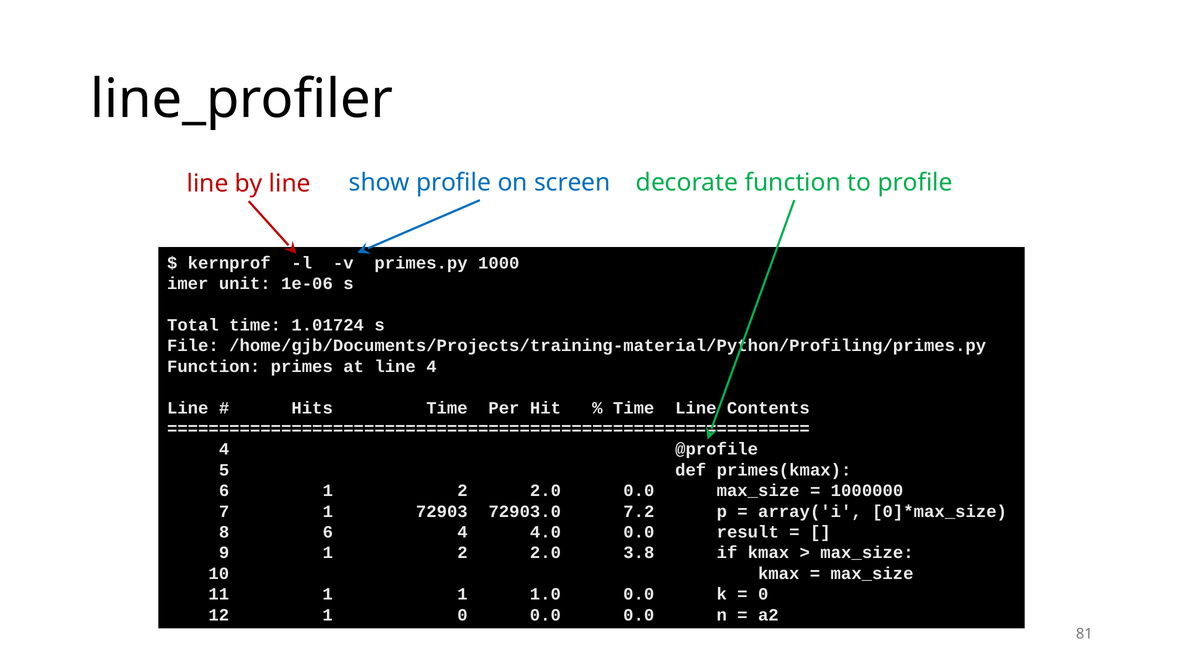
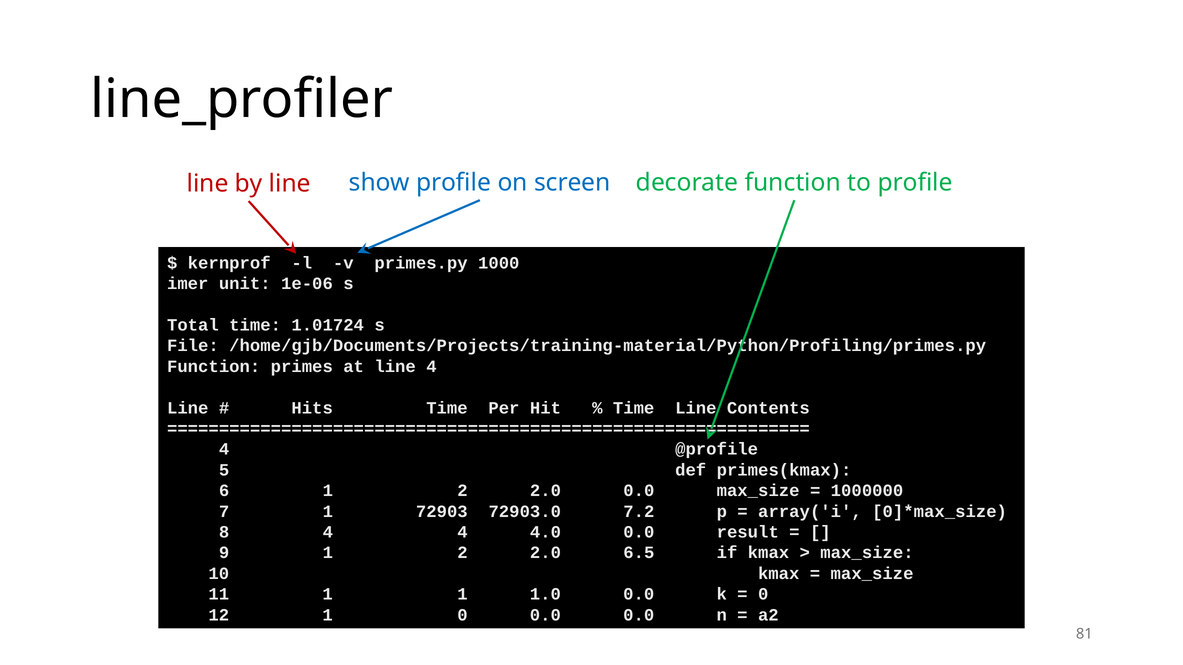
8 6: 6 -> 4
3.8: 3.8 -> 6.5
